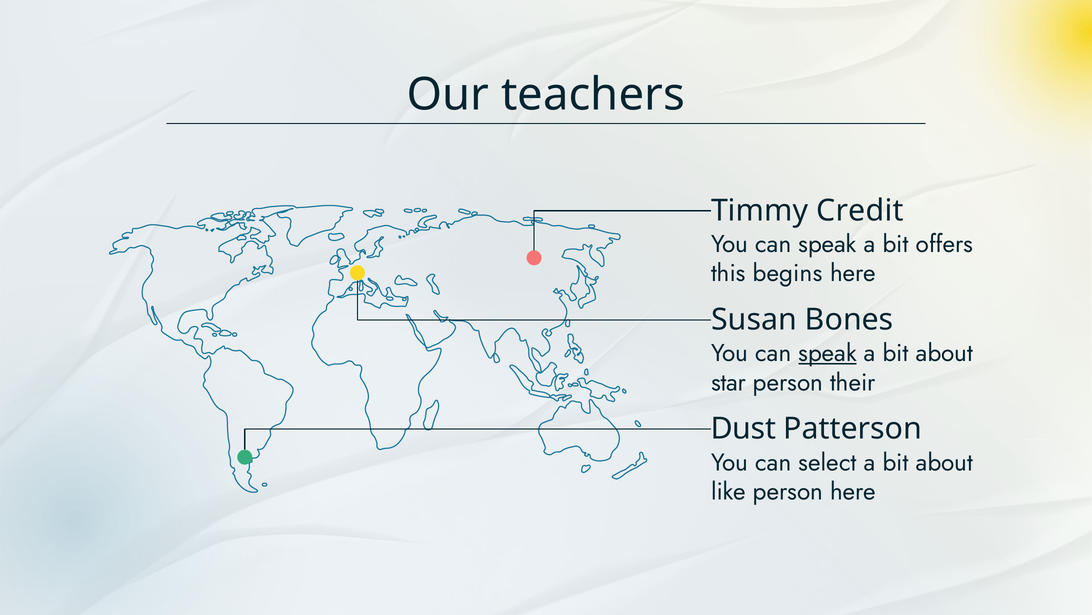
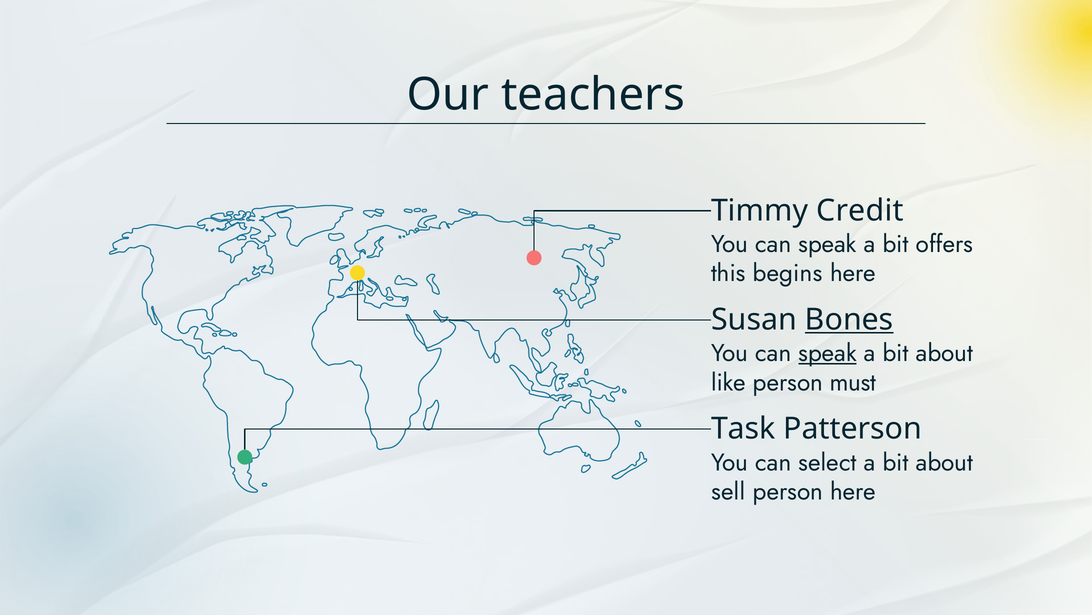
Bones underline: none -> present
star: star -> like
their: their -> must
Dust: Dust -> Task
like: like -> sell
